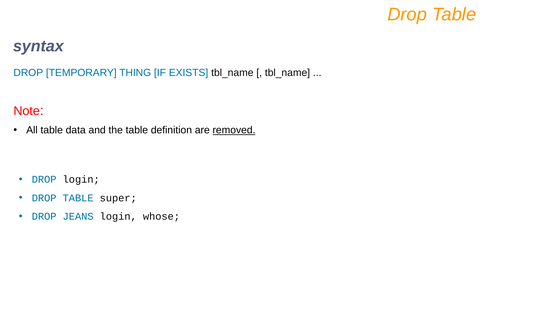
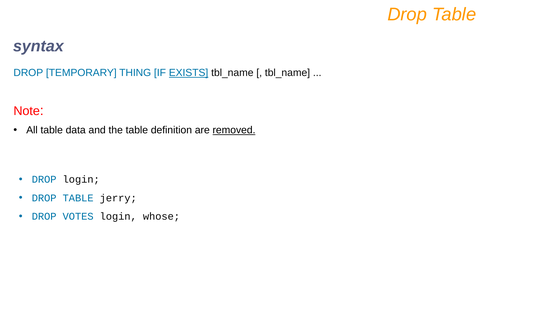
EXISTS underline: none -> present
super: super -> jerry
JEANS: JEANS -> VOTES
